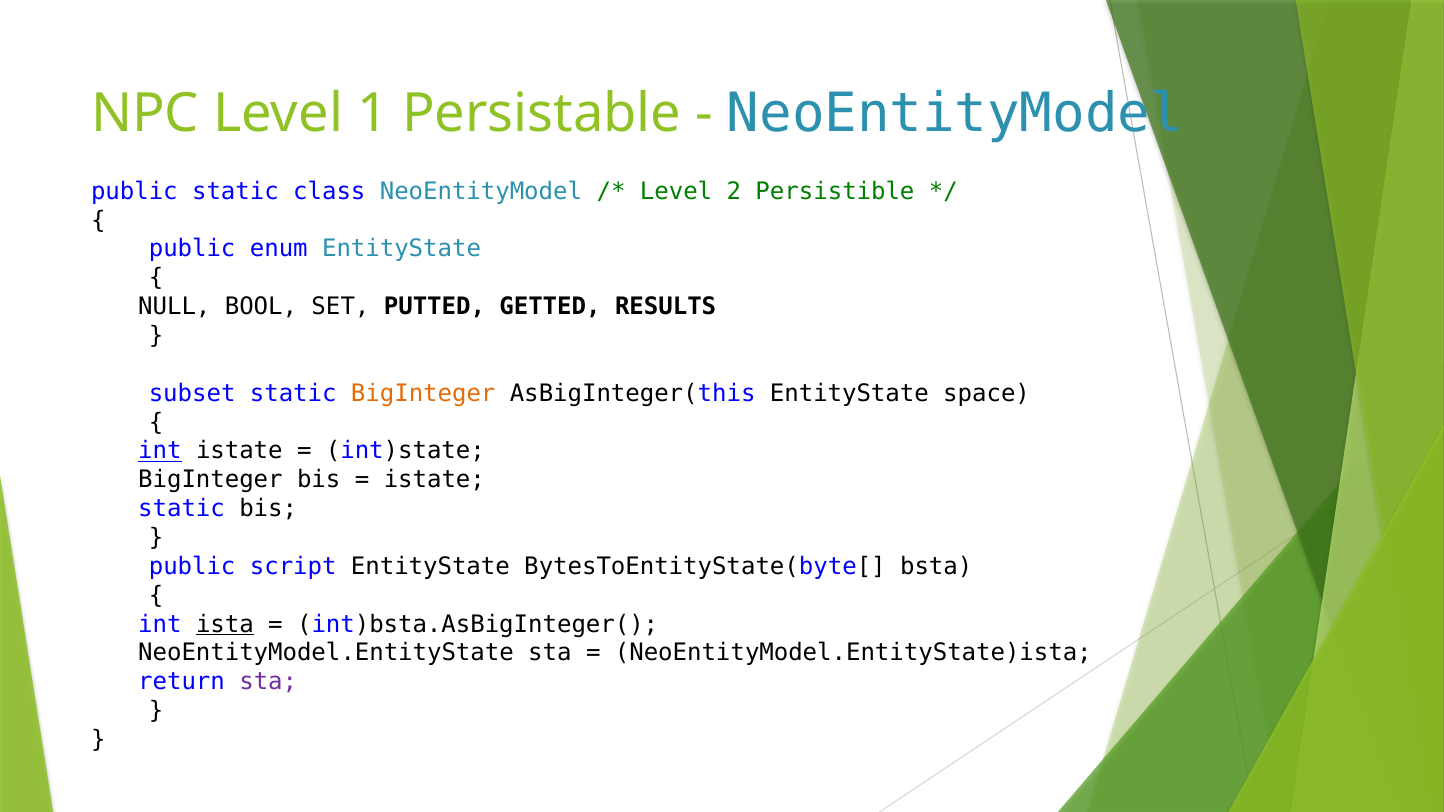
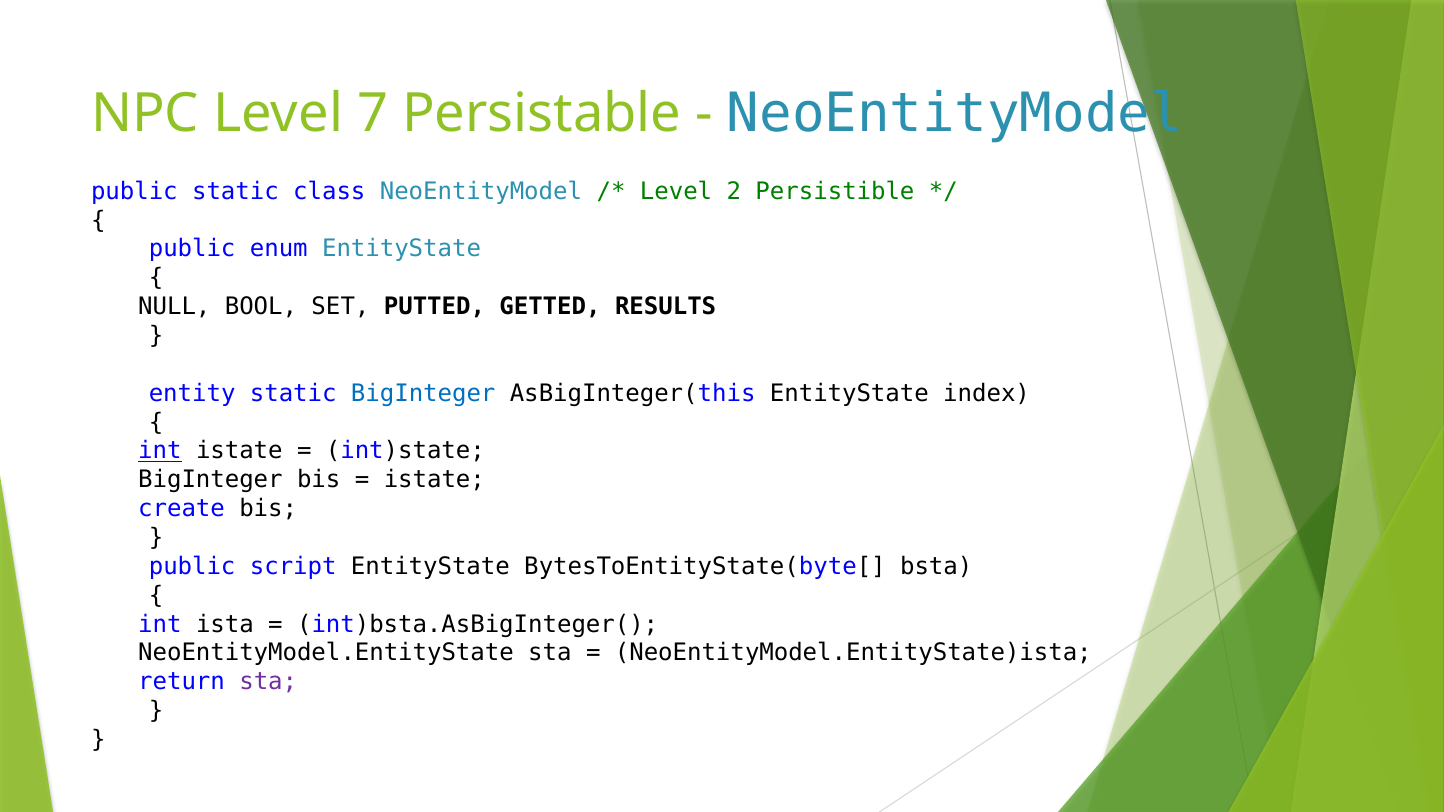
1: 1 -> 7
subset: subset -> entity
BigInteger at (423, 393) colour: orange -> blue
space: space -> index
static at (182, 509): static -> create
ista underline: present -> none
